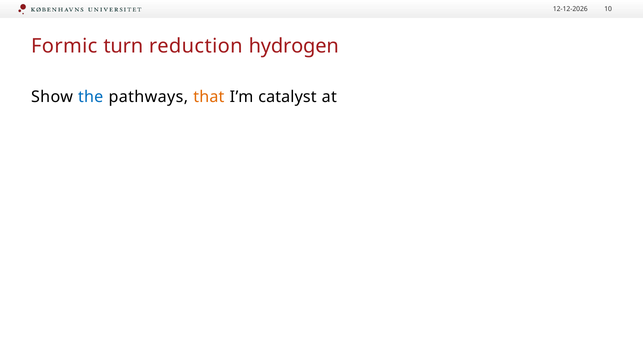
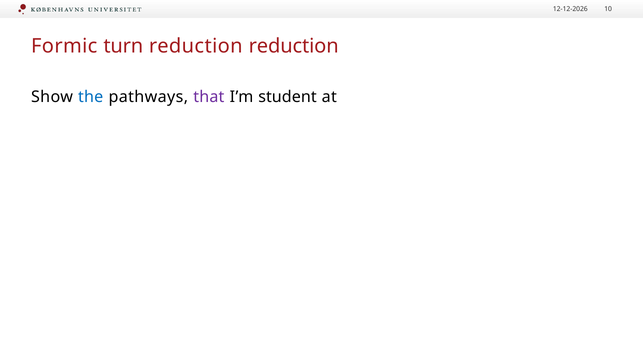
reduction hydrogen: hydrogen -> reduction
that colour: orange -> purple
catalyst: catalyst -> student
